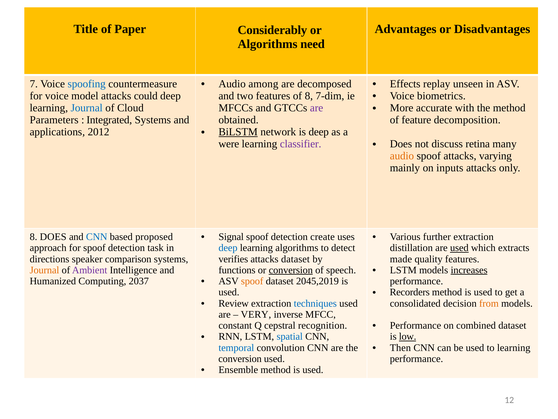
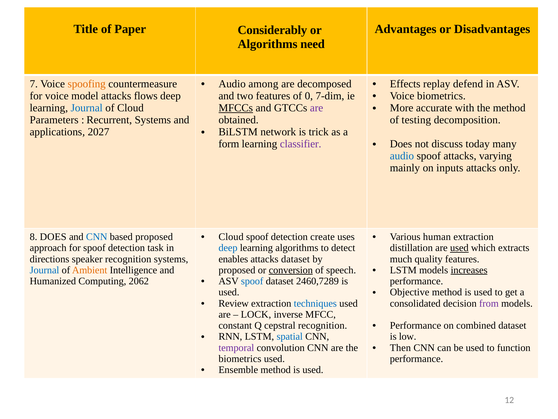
spoofing colour: blue -> orange
unseen: unseen -> defend
could: could -> flows
of 8: 8 -> 0
MFCCs underline: none -> present
Integrated: Integrated -> Recurrent
feature: feature -> testing
2012: 2012 -> 2027
BiLSTM underline: present -> none
is deep: deep -> trick
were: were -> form
retina: retina -> today
audio at (402, 156) colour: orange -> blue
Signal at (231, 237): Signal -> Cloud
further: further -> human
speaker comparison: comparison -> recognition
verifies: verifies -> enables
made: made -> much
Journal at (44, 270) colour: orange -> blue
Ambient colour: purple -> orange
functions at (237, 270): functions -> proposed
2037: 2037 -> 2062
spoof at (252, 281) colour: orange -> blue
2045,2019: 2045,2019 -> 2460,7289
Recorders: Recorders -> Objective
from colour: orange -> purple
VERY: VERY -> LOCK
low underline: present -> none
temporal colour: blue -> purple
to learning: learning -> function
conversion at (240, 358): conversion -> biometrics
